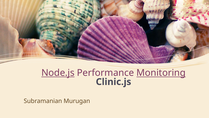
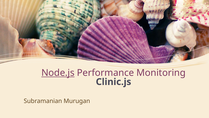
Monitoring underline: present -> none
